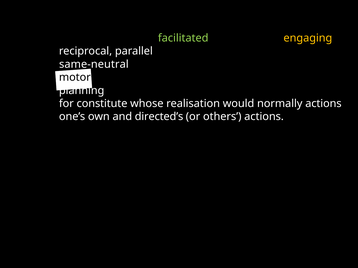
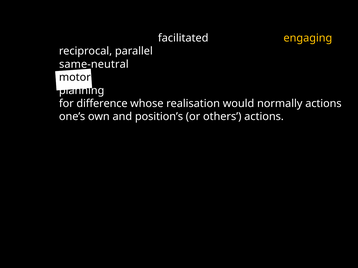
facilitated colour: light green -> white
constitute: constitute -> difference
directed’s: directed’s -> position’s
